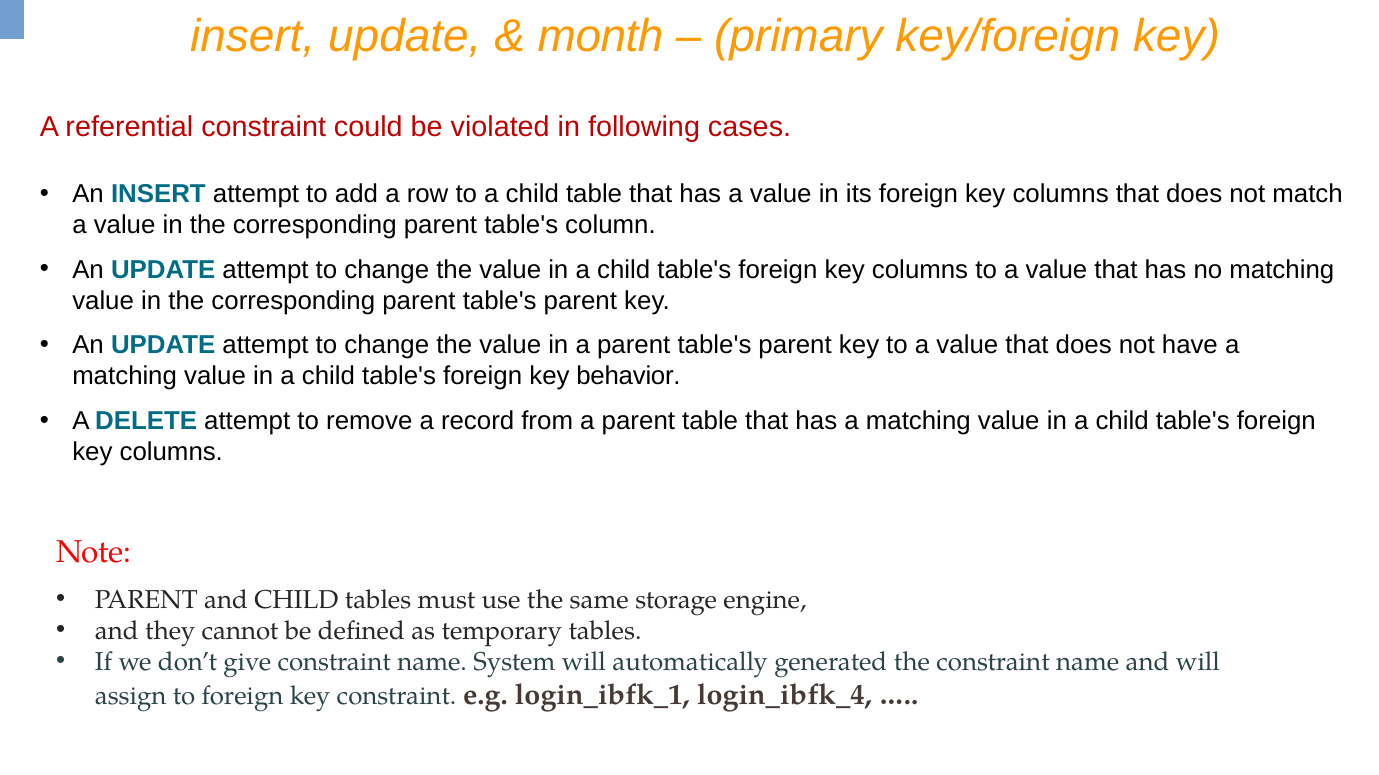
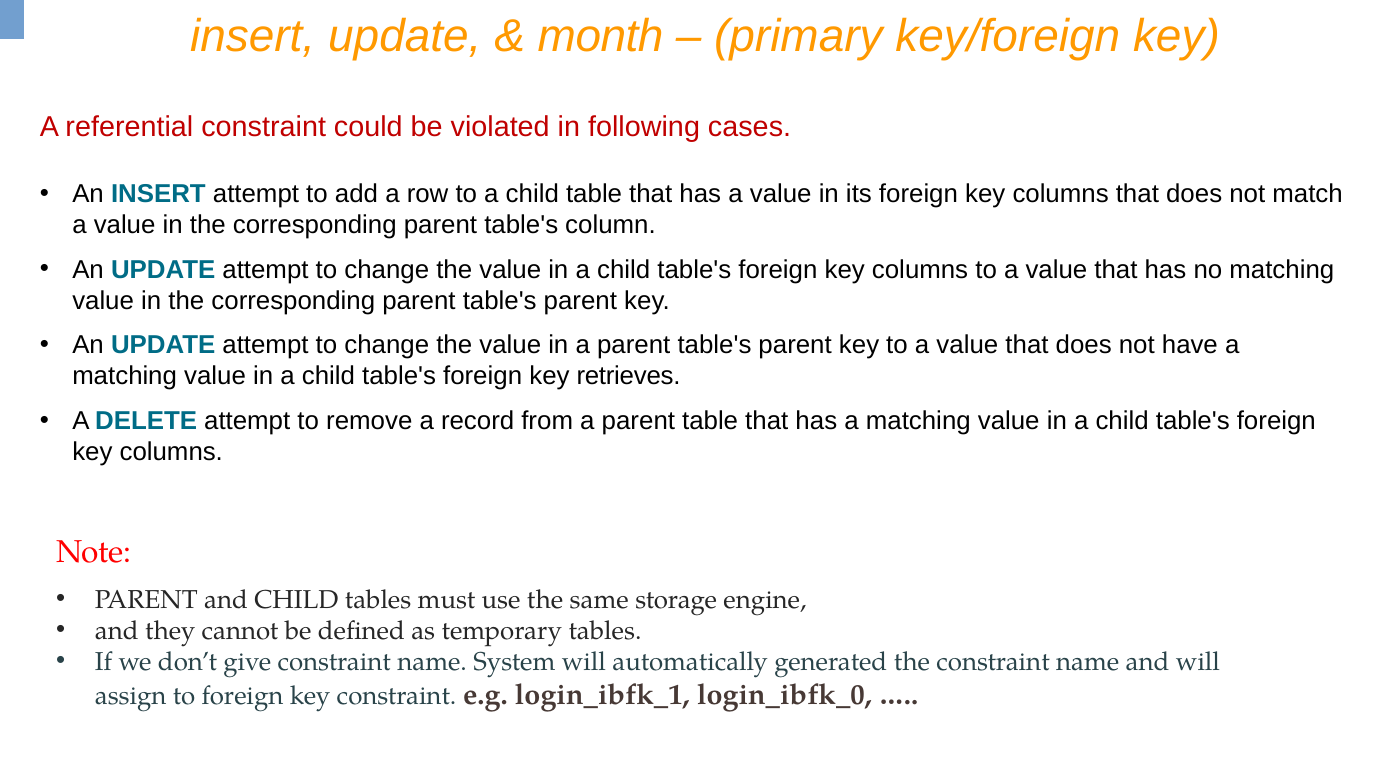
behavior: behavior -> retrieves
login_ibfk_4: login_ibfk_4 -> login_ibfk_0
